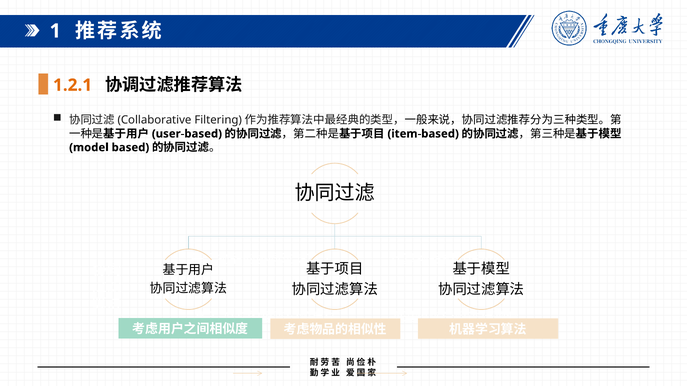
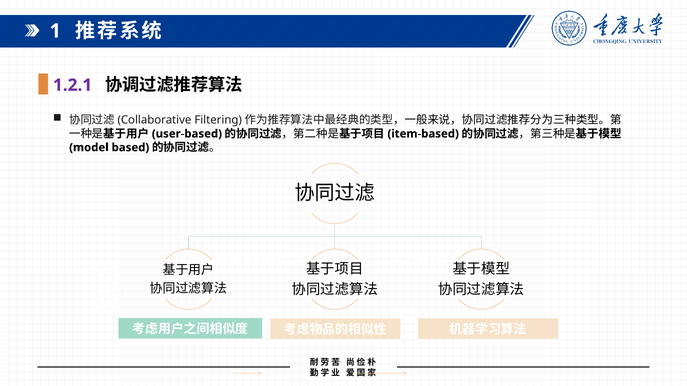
1.2.1 colour: orange -> purple
